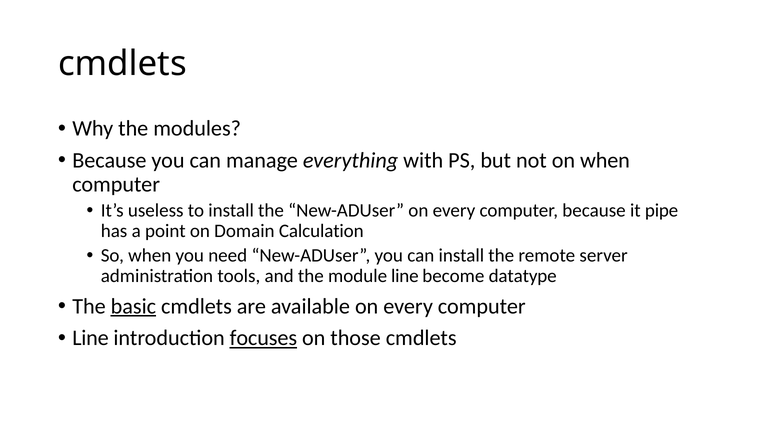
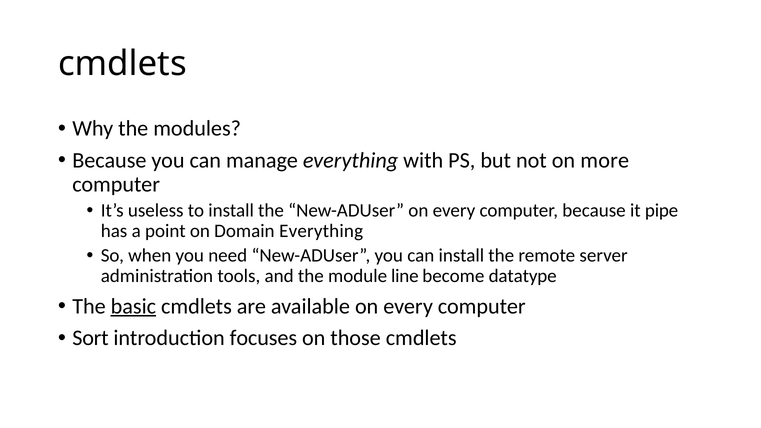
on when: when -> more
Domain Calculation: Calculation -> Everything
Line at (90, 338): Line -> Sort
focuses underline: present -> none
